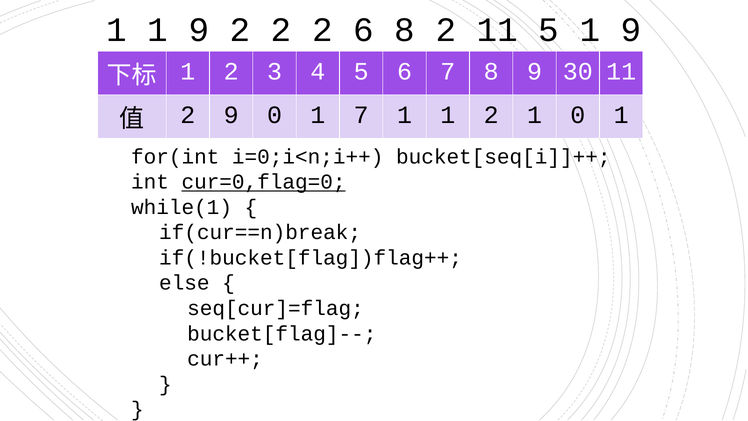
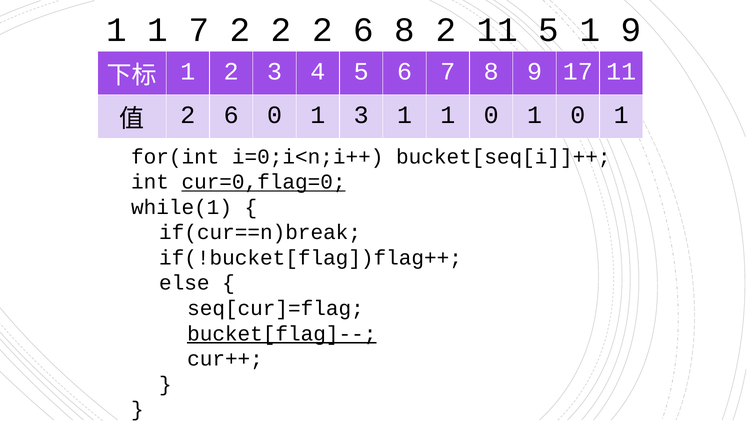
1 1 9: 9 -> 7
30: 30 -> 17
9 at (231, 115): 9 -> 6
1 7: 7 -> 3
1 1 2: 2 -> 0
bucket[flag]-- underline: none -> present
